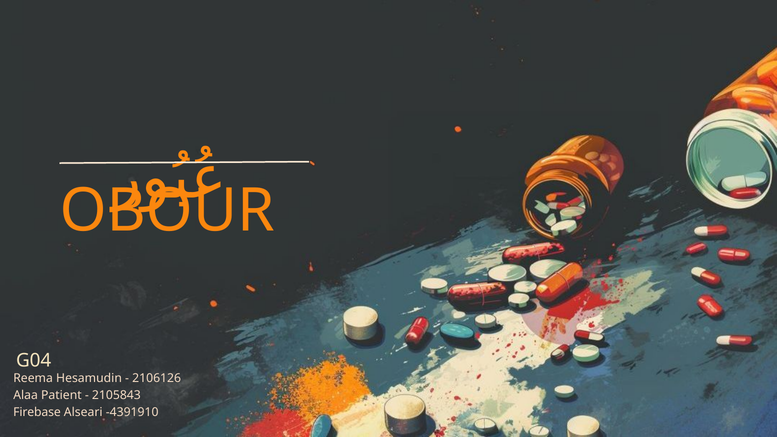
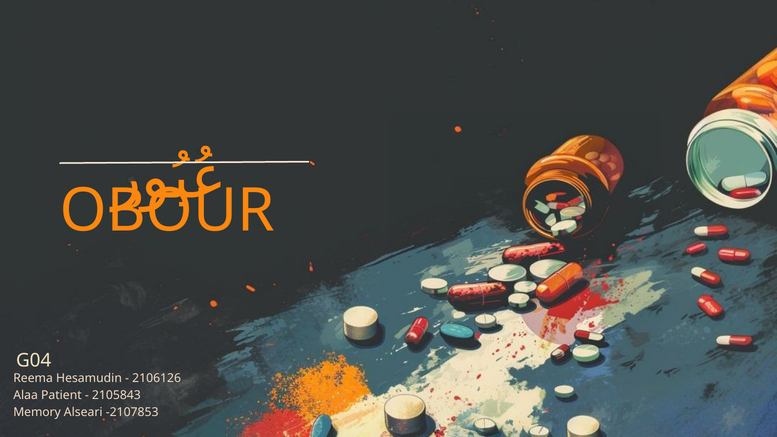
Firebase: Firebase -> Memory
-4391910: -4391910 -> -2107853
